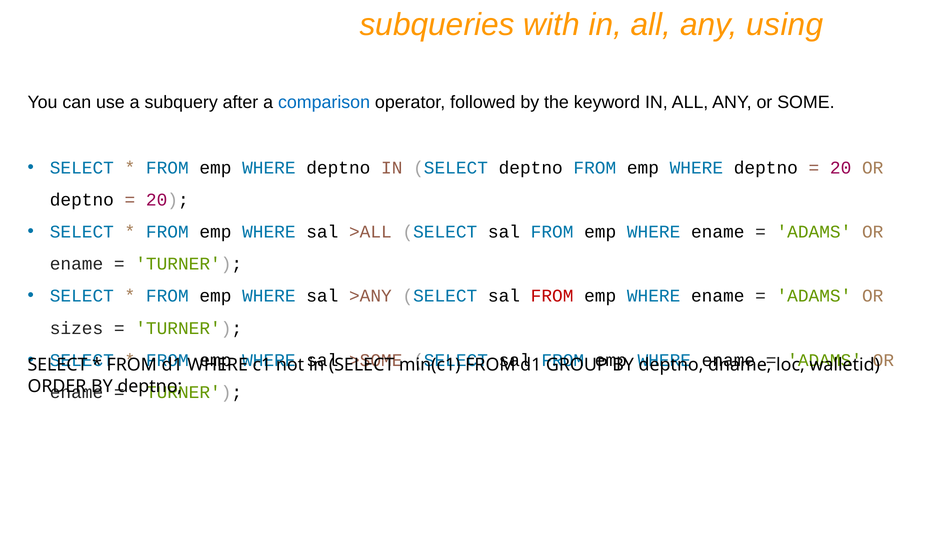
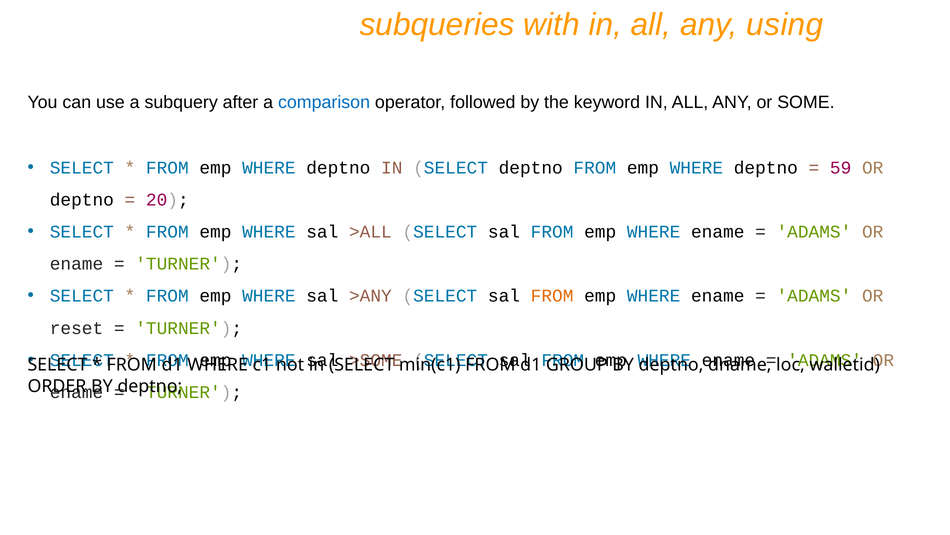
20 at (841, 167): 20 -> 59
FROM at (552, 296) colour: red -> orange
sizes: sizes -> reset
